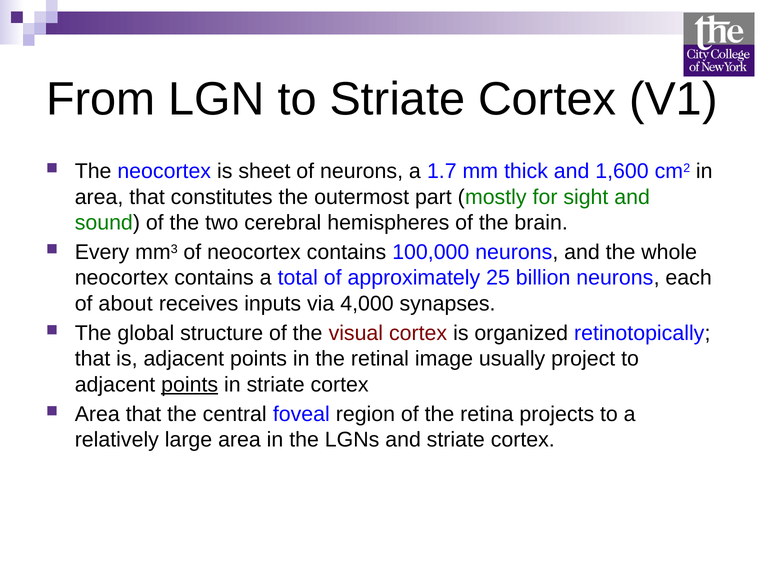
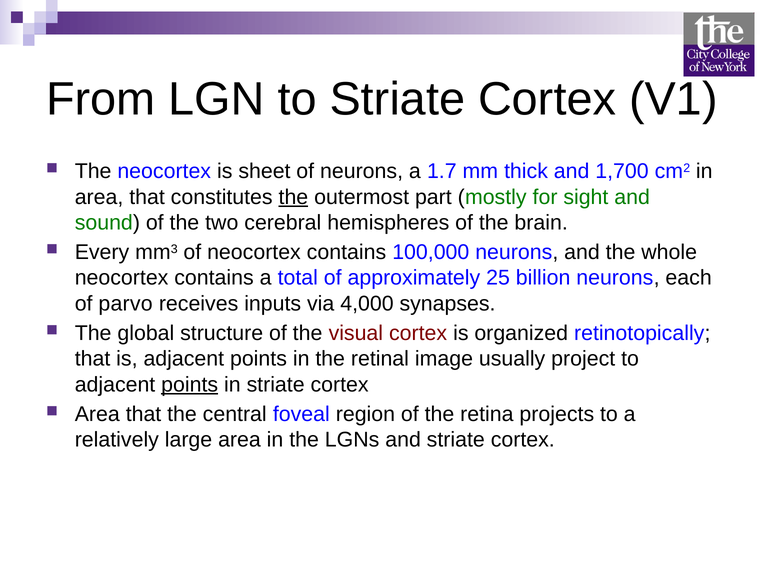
1,600: 1,600 -> 1,700
the at (293, 197) underline: none -> present
about: about -> parvo
